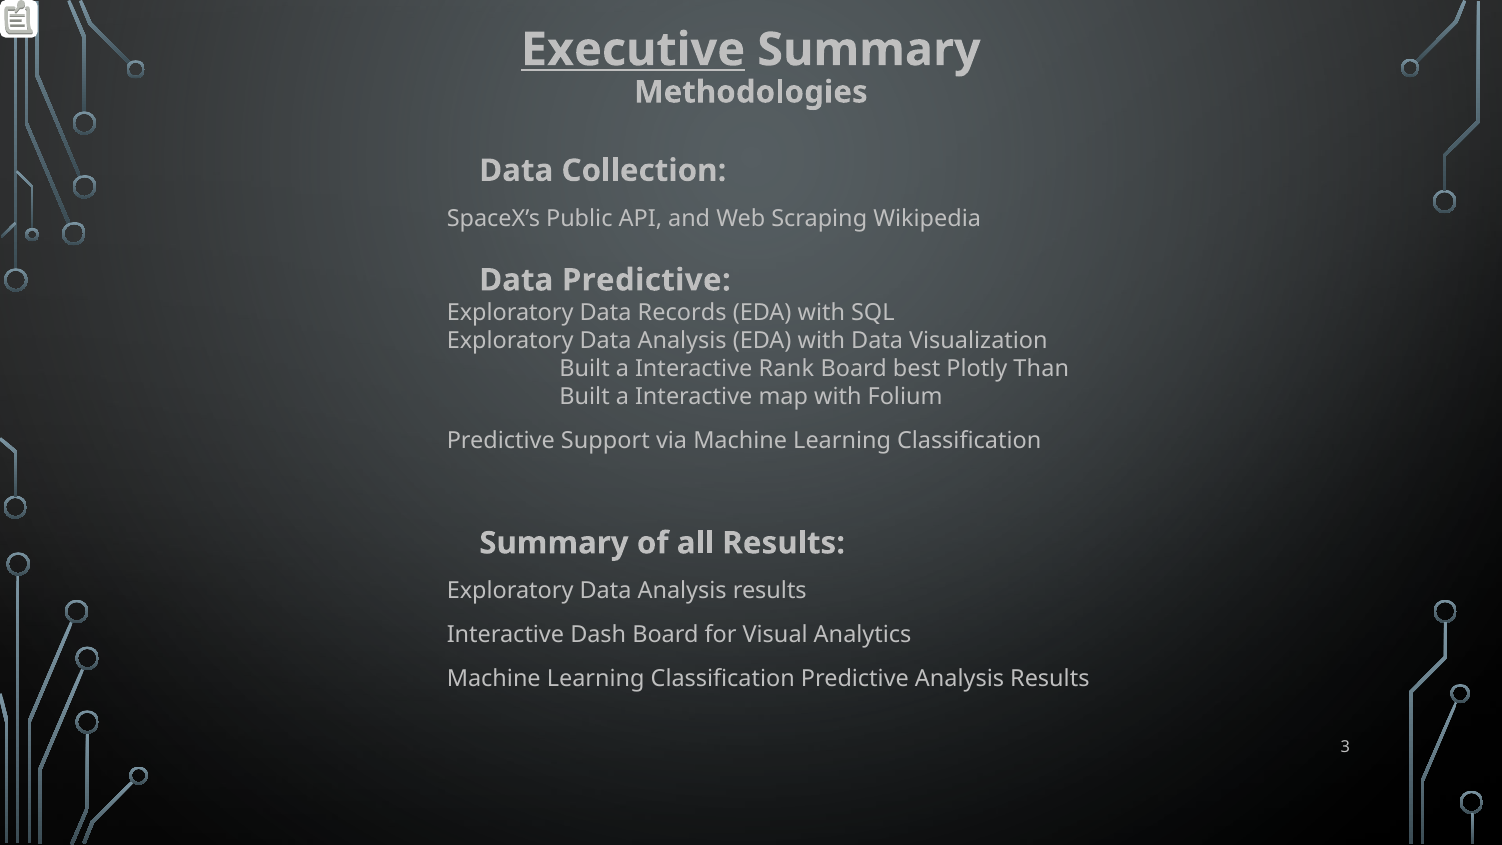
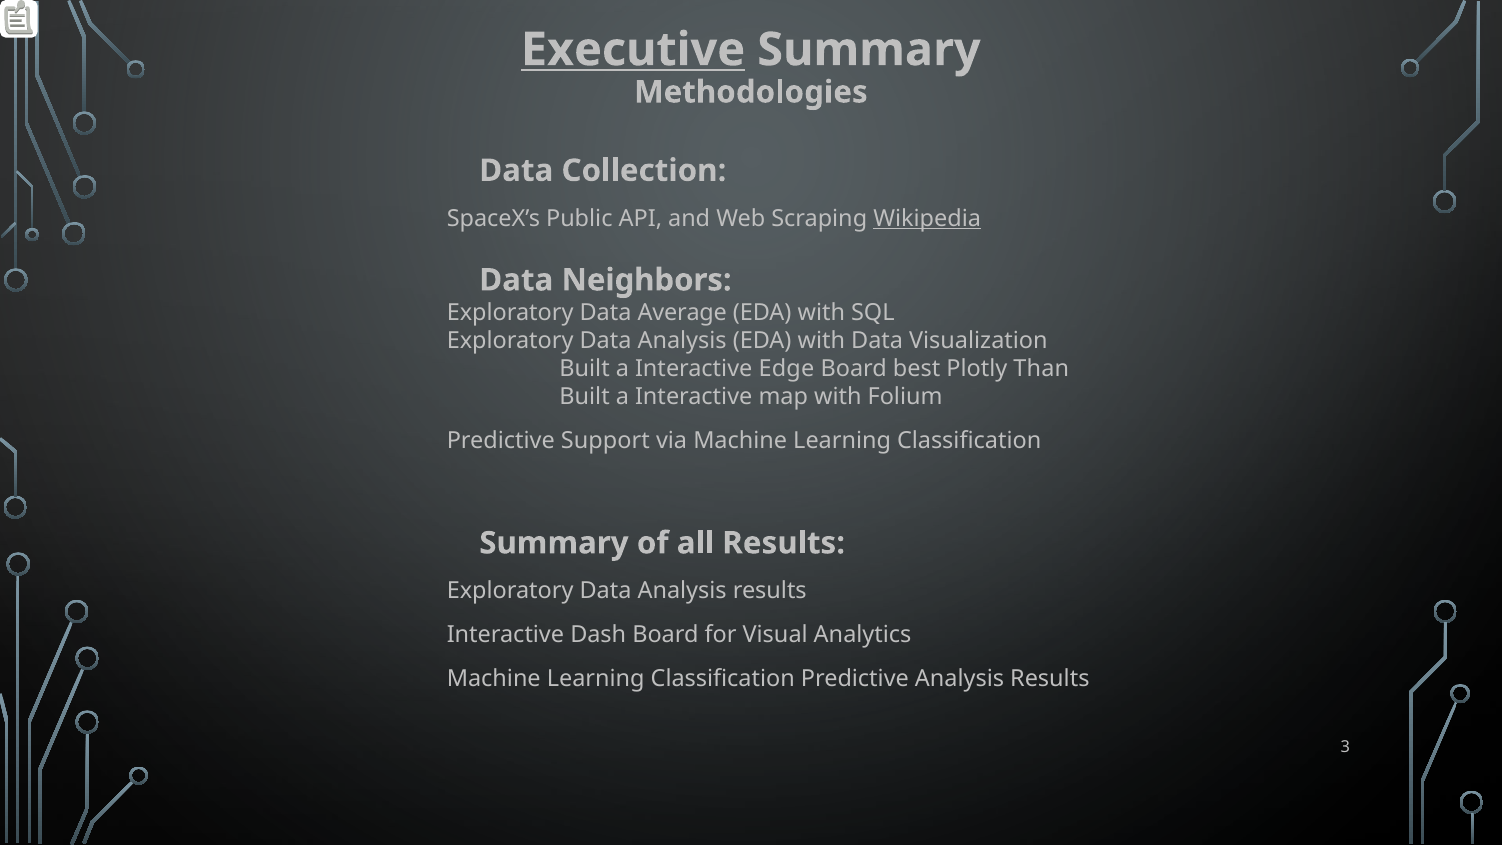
Wikipedia underline: none -> present
Data Predictive: Predictive -> Neighbors
Records: Records -> Average
Rank: Rank -> Edge
